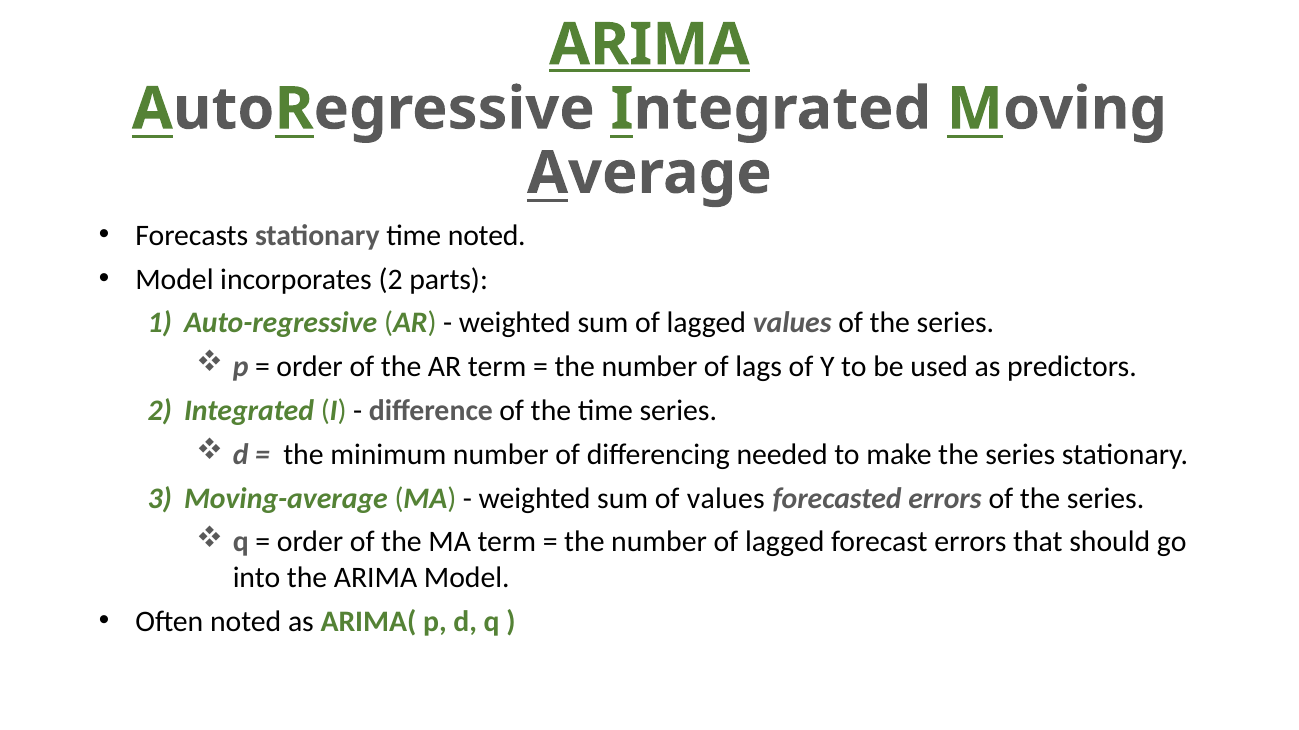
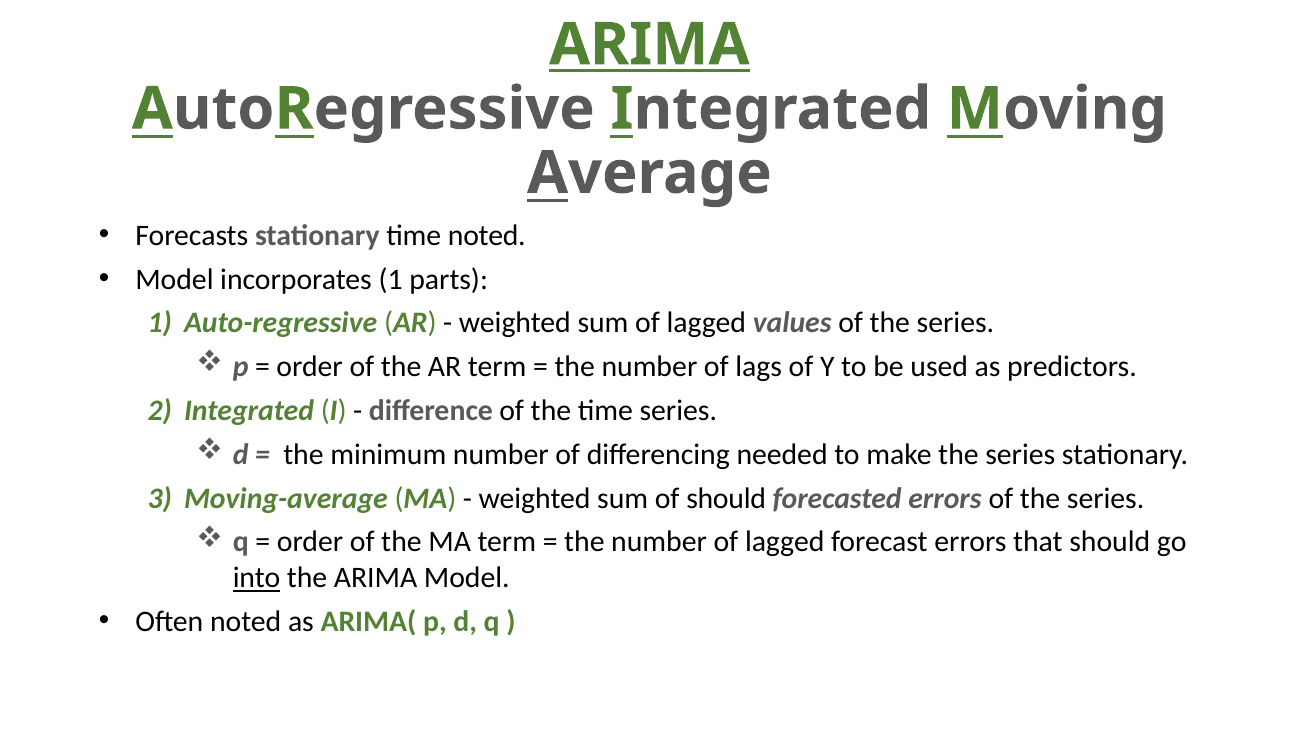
incorporates 2: 2 -> 1
of values: values -> should
into underline: none -> present
